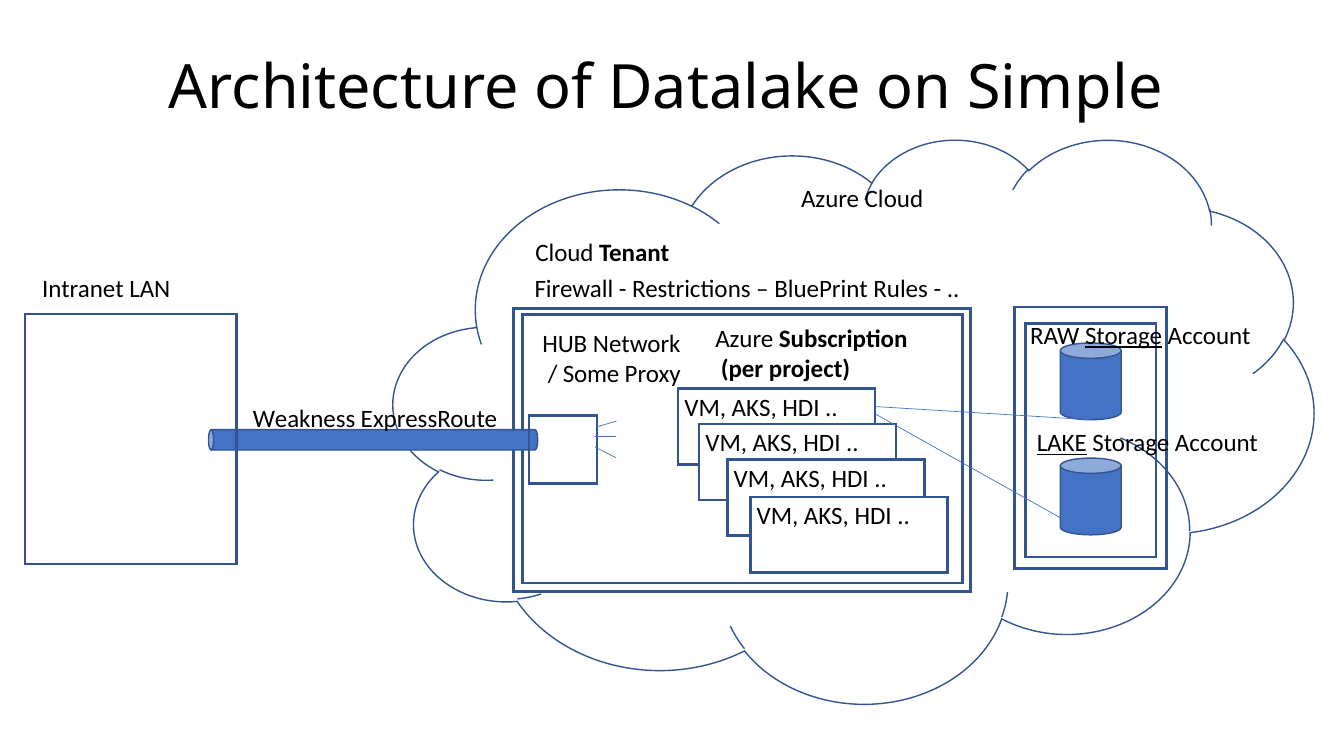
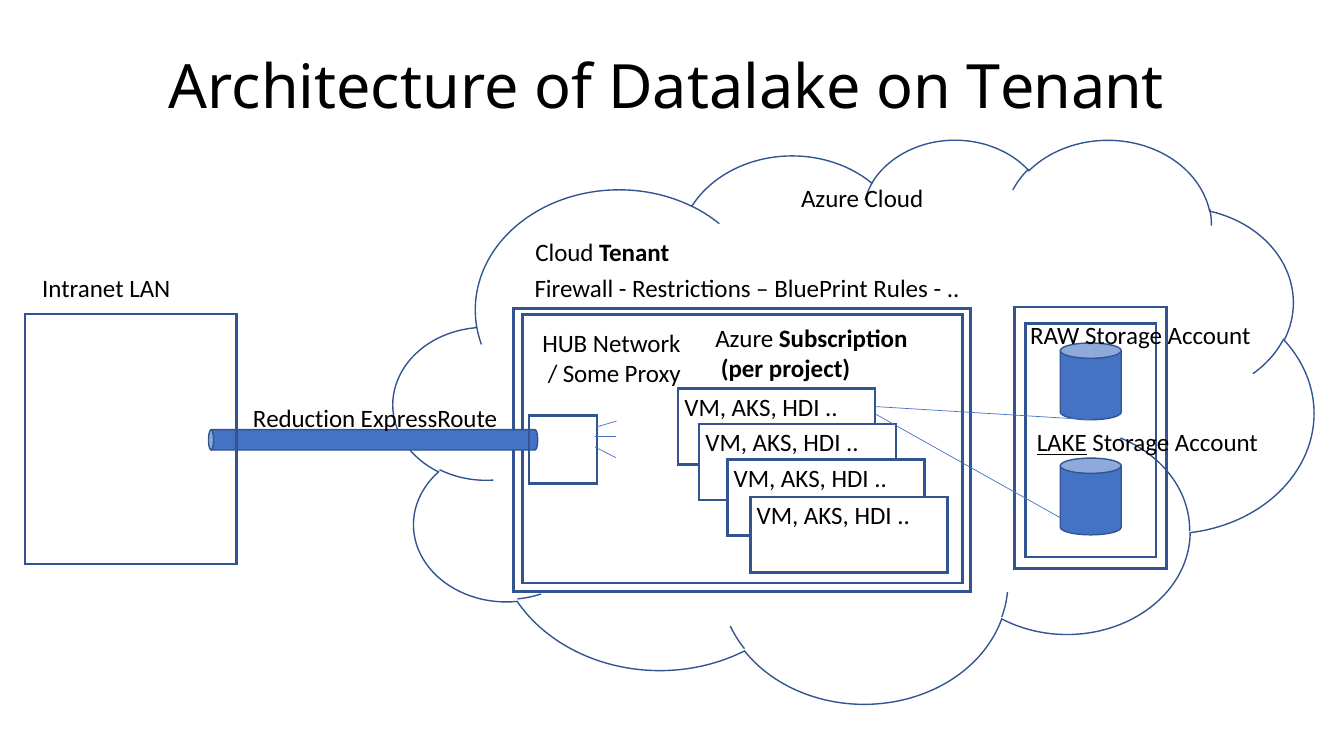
on Simple: Simple -> Tenant
Storage at (1124, 336) underline: present -> none
Weakness: Weakness -> Reduction
